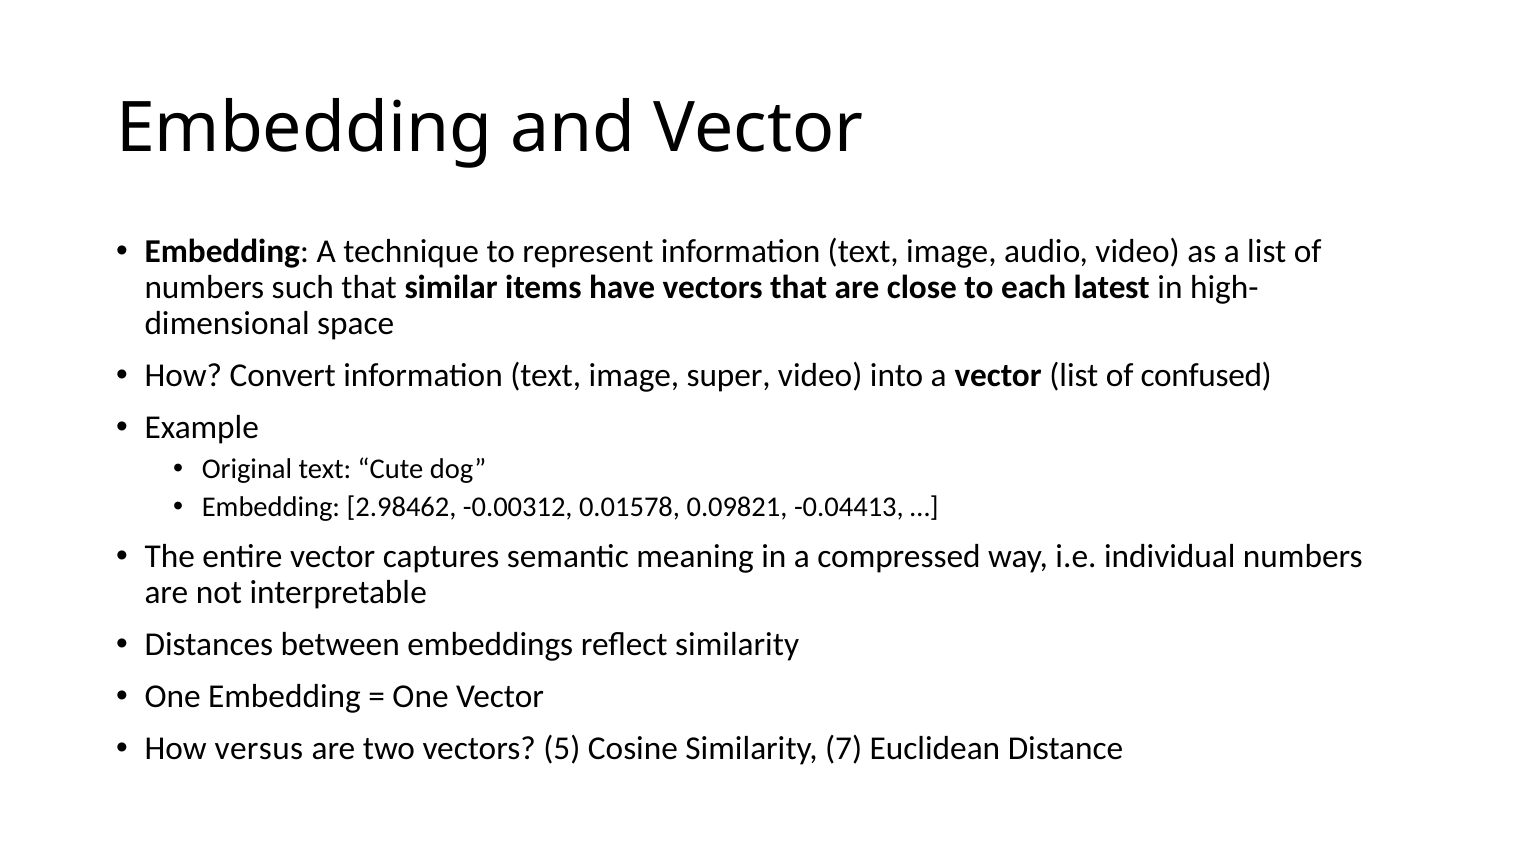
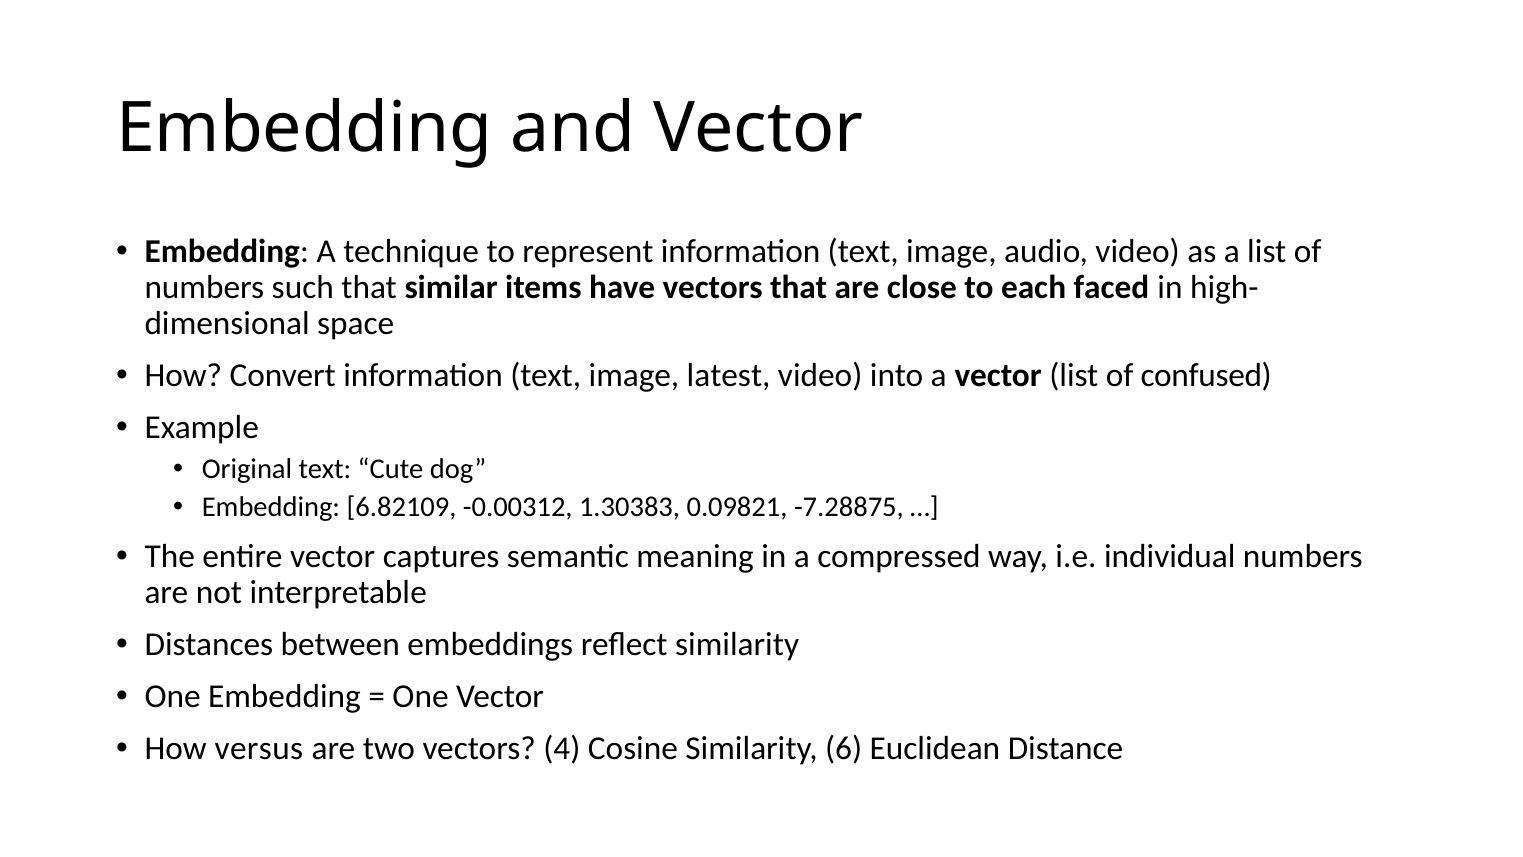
latest: latest -> faced
super: super -> latest
2.98462: 2.98462 -> 6.82109
0.01578: 0.01578 -> 1.30383
-0.04413: -0.04413 -> -7.28875
5: 5 -> 4
7: 7 -> 6
